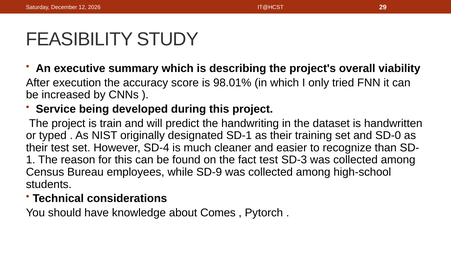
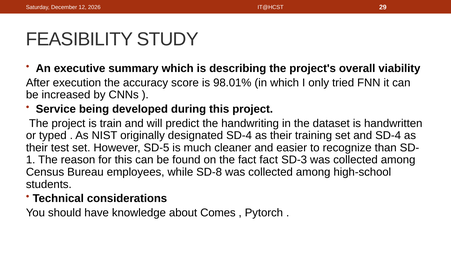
designated SD-1: SD-1 -> SD-4
and SD-0: SD-0 -> SD-4
SD-4: SD-4 -> SD-5
fact test: test -> fact
SD-9: SD-9 -> SD-8
